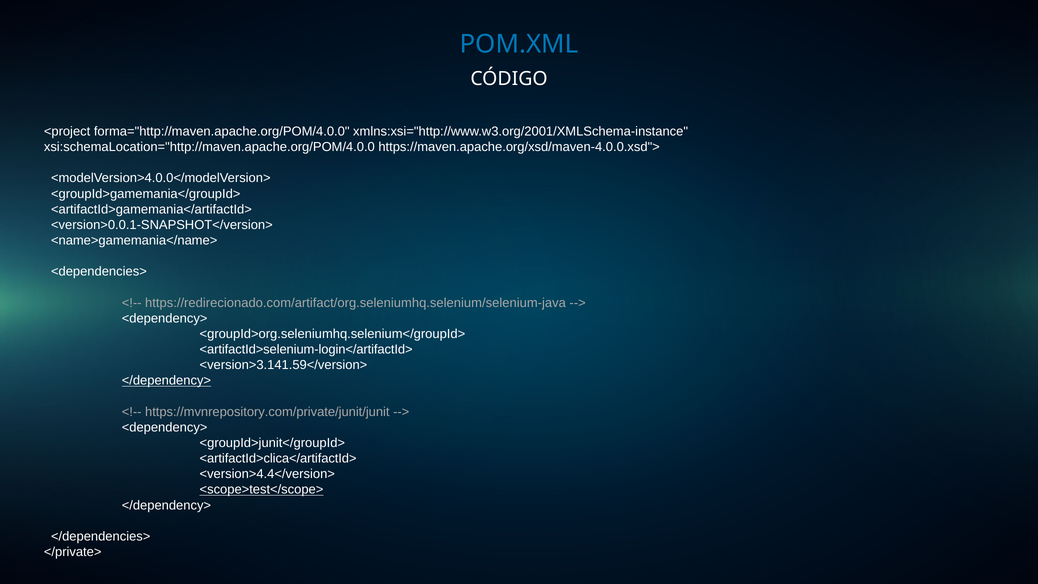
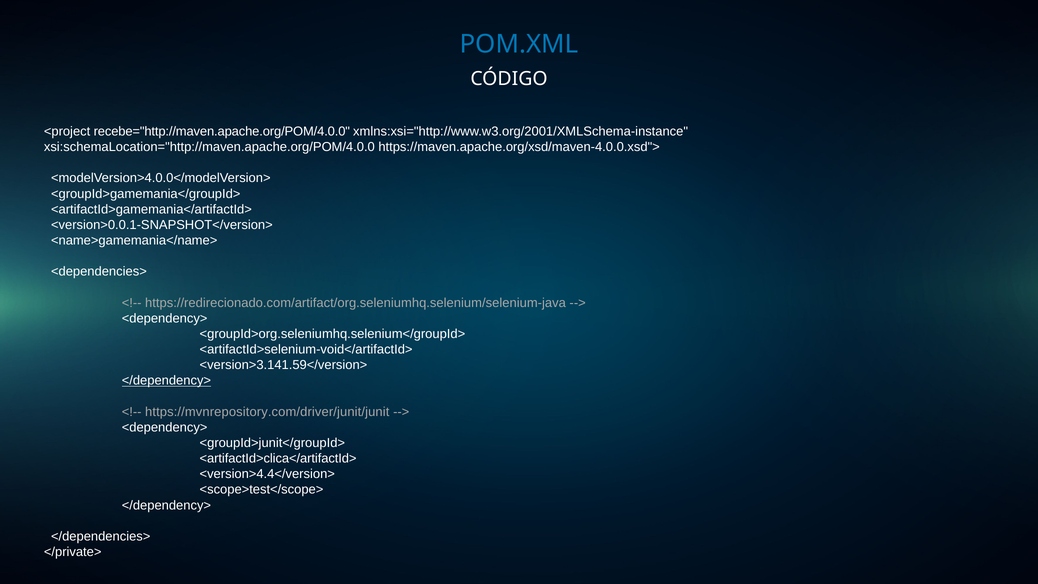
forma="http://maven.apache.org/POM/4.0.0: forma="http://maven.apache.org/POM/4.0.0 -> recebe="http://maven.apache.org/POM/4.0.0
<artifactId>selenium-login</artifactId>: <artifactId>selenium-login</artifactId> -> <artifactId>selenium-void</artifactId>
https://mvnrepository.com/private/junit/junit: https://mvnrepository.com/private/junit/junit -> https://mvnrepository.com/driver/junit/junit
<scope>test</scope> underline: present -> none
